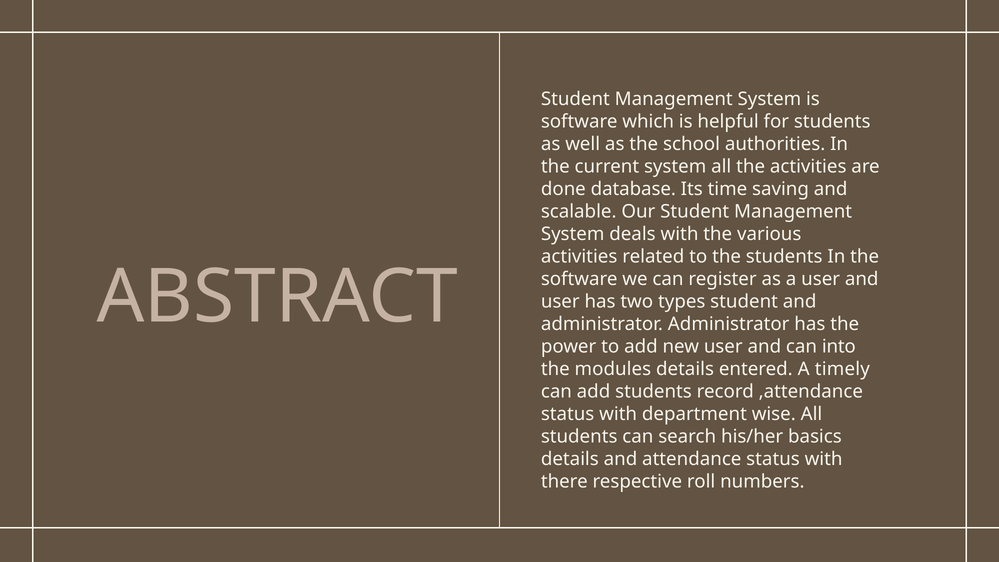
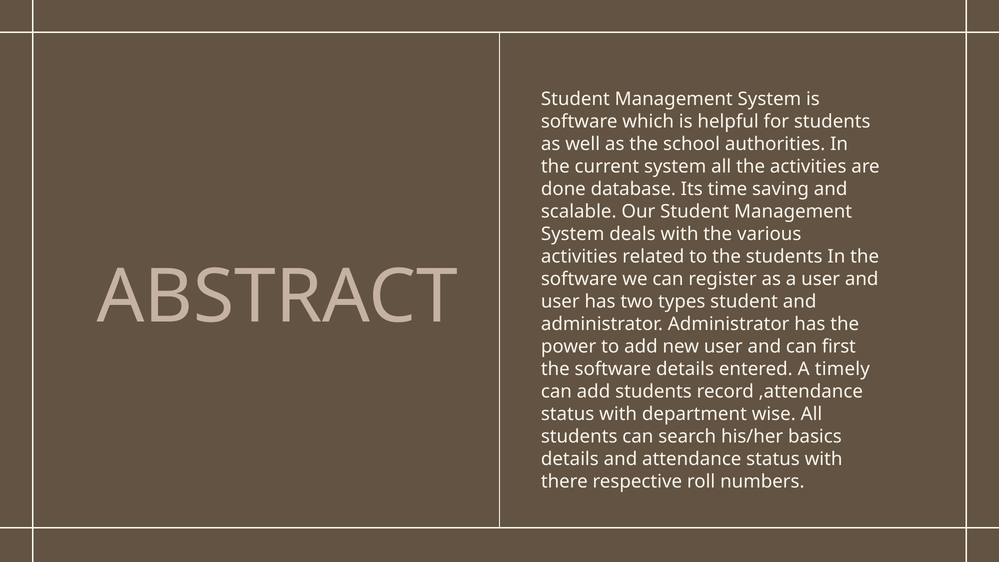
into: into -> first
modules at (613, 369): modules -> software
